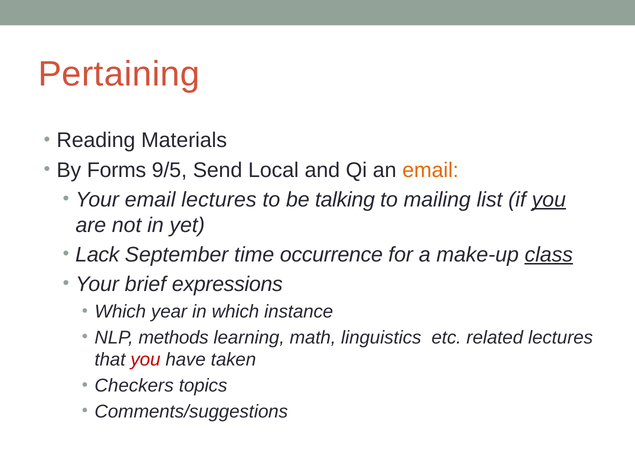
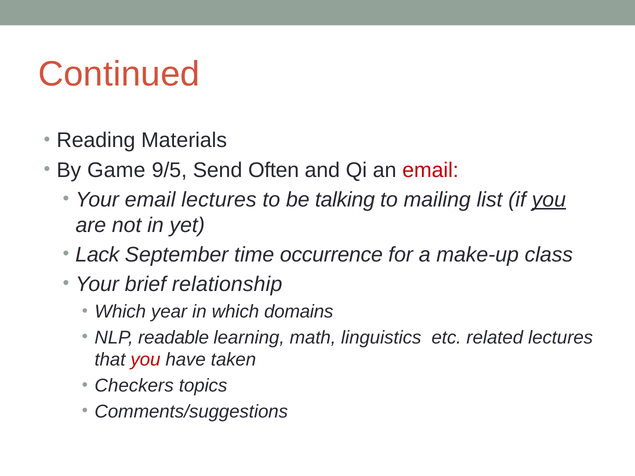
Pertaining: Pertaining -> Continued
Forms: Forms -> Game
Local: Local -> Often
email at (431, 170) colour: orange -> red
class underline: present -> none
expressions: expressions -> relationship
instance: instance -> domains
methods: methods -> readable
